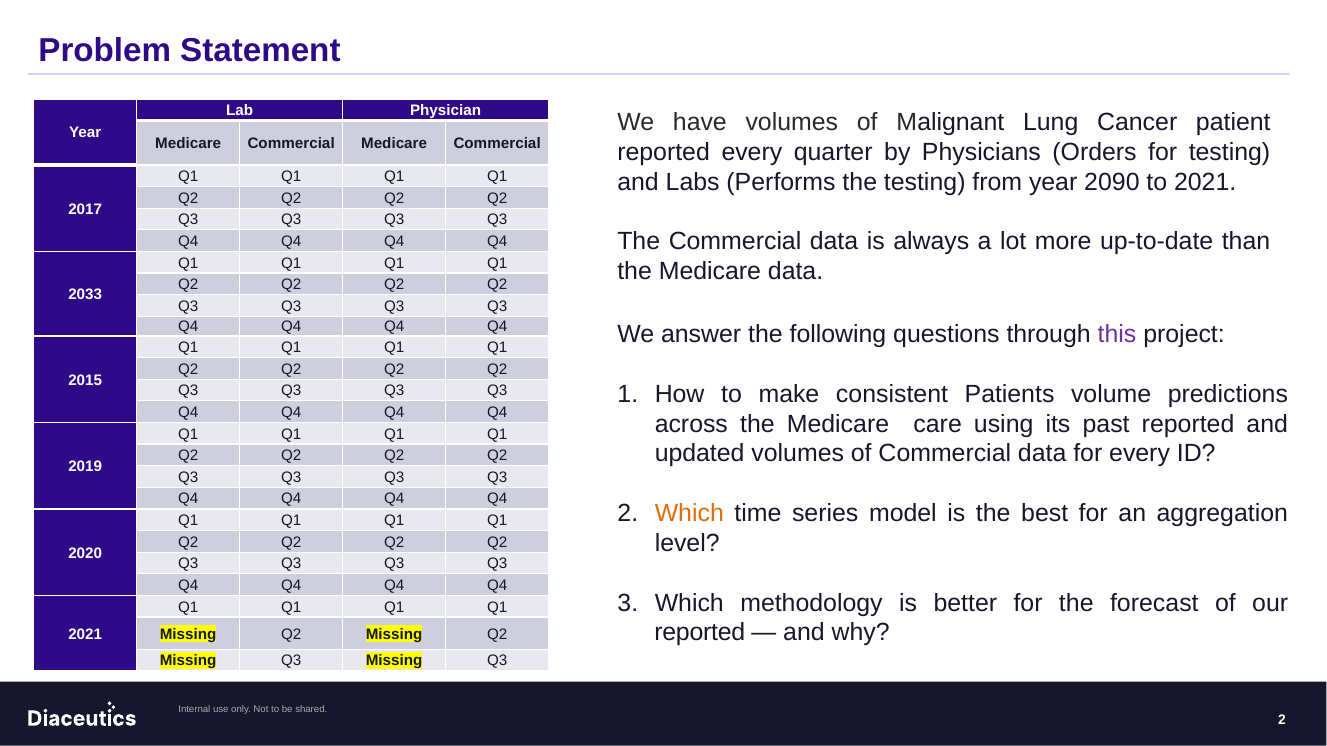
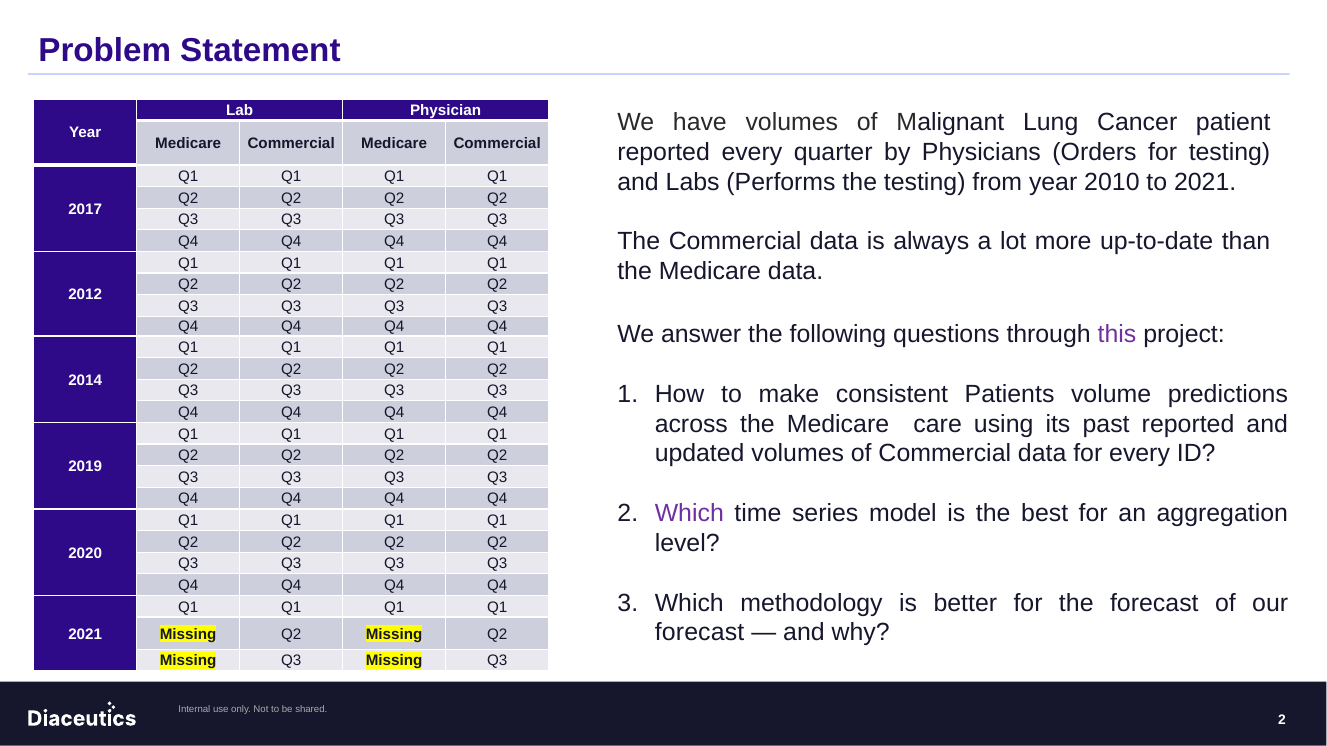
2090: 2090 -> 2010
2033: 2033 -> 2012
2015: 2015 -> 2014
Which at (689, 514) colour: orange -> purple
reported at (700, 633): reported -> forecast
